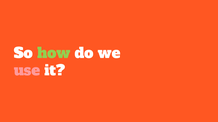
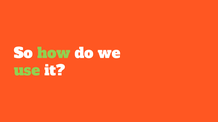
use colour: pink -> light green
